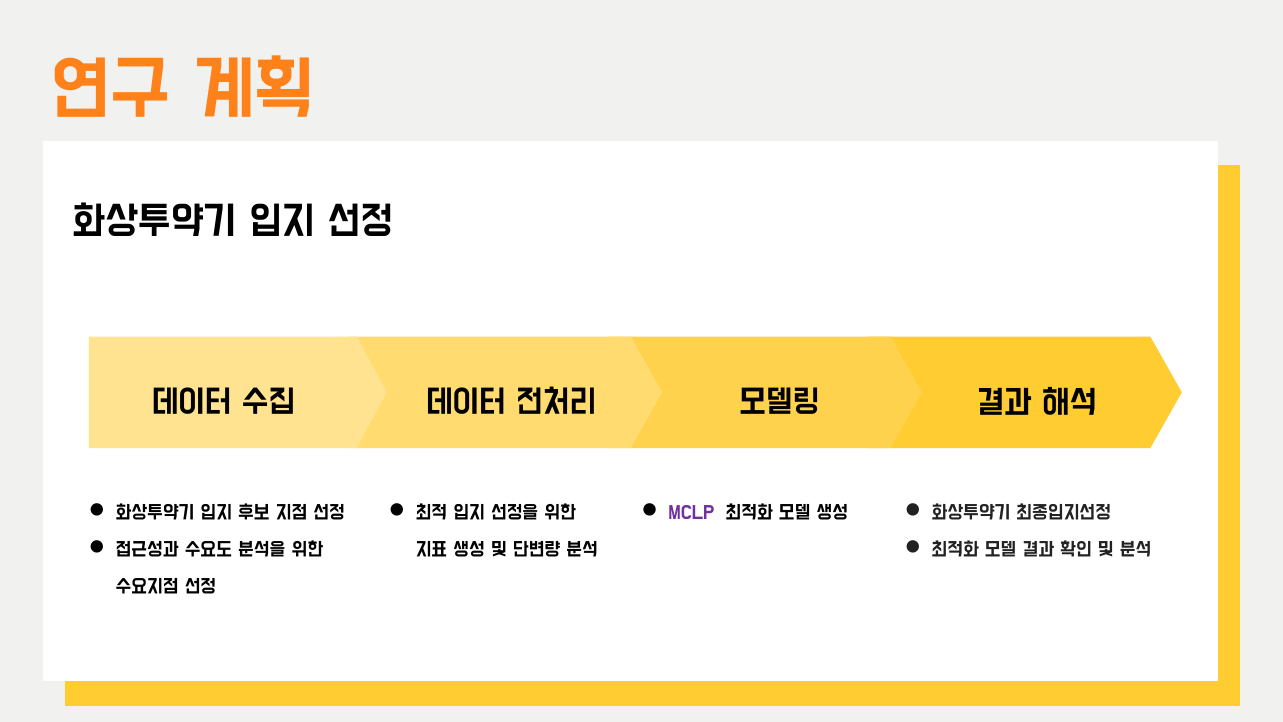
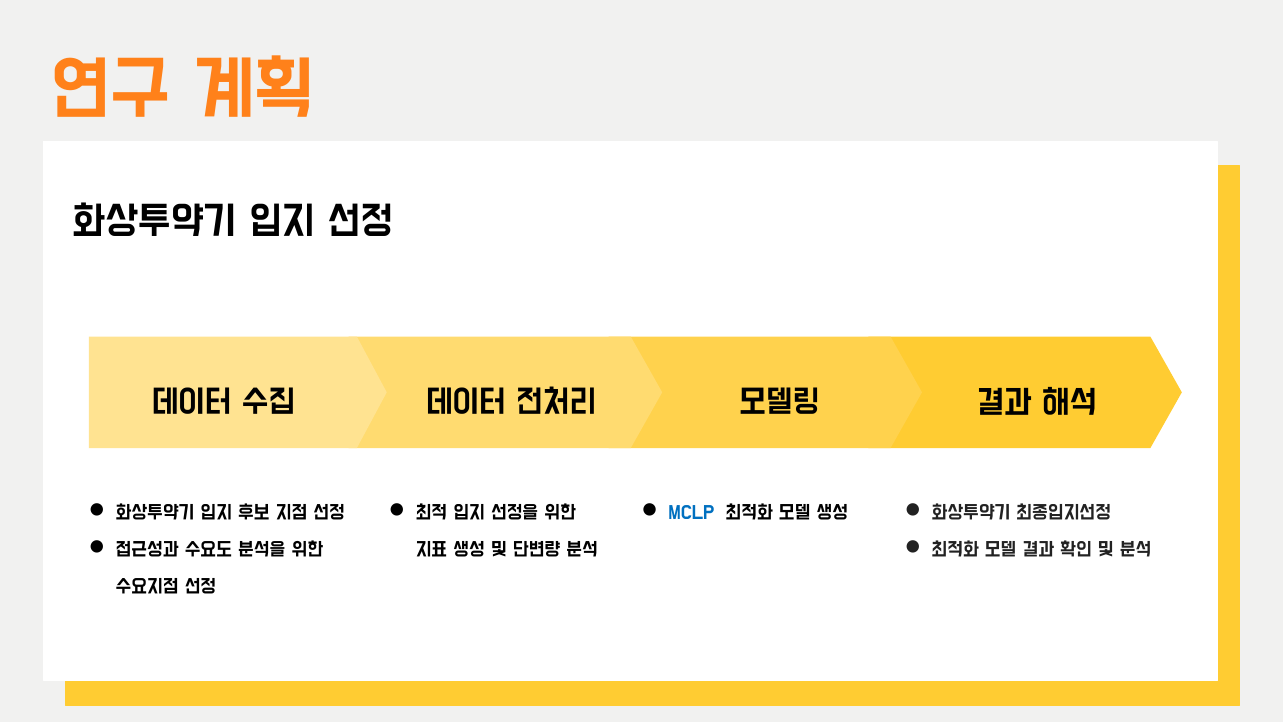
MCLP colour: purple -> blue
